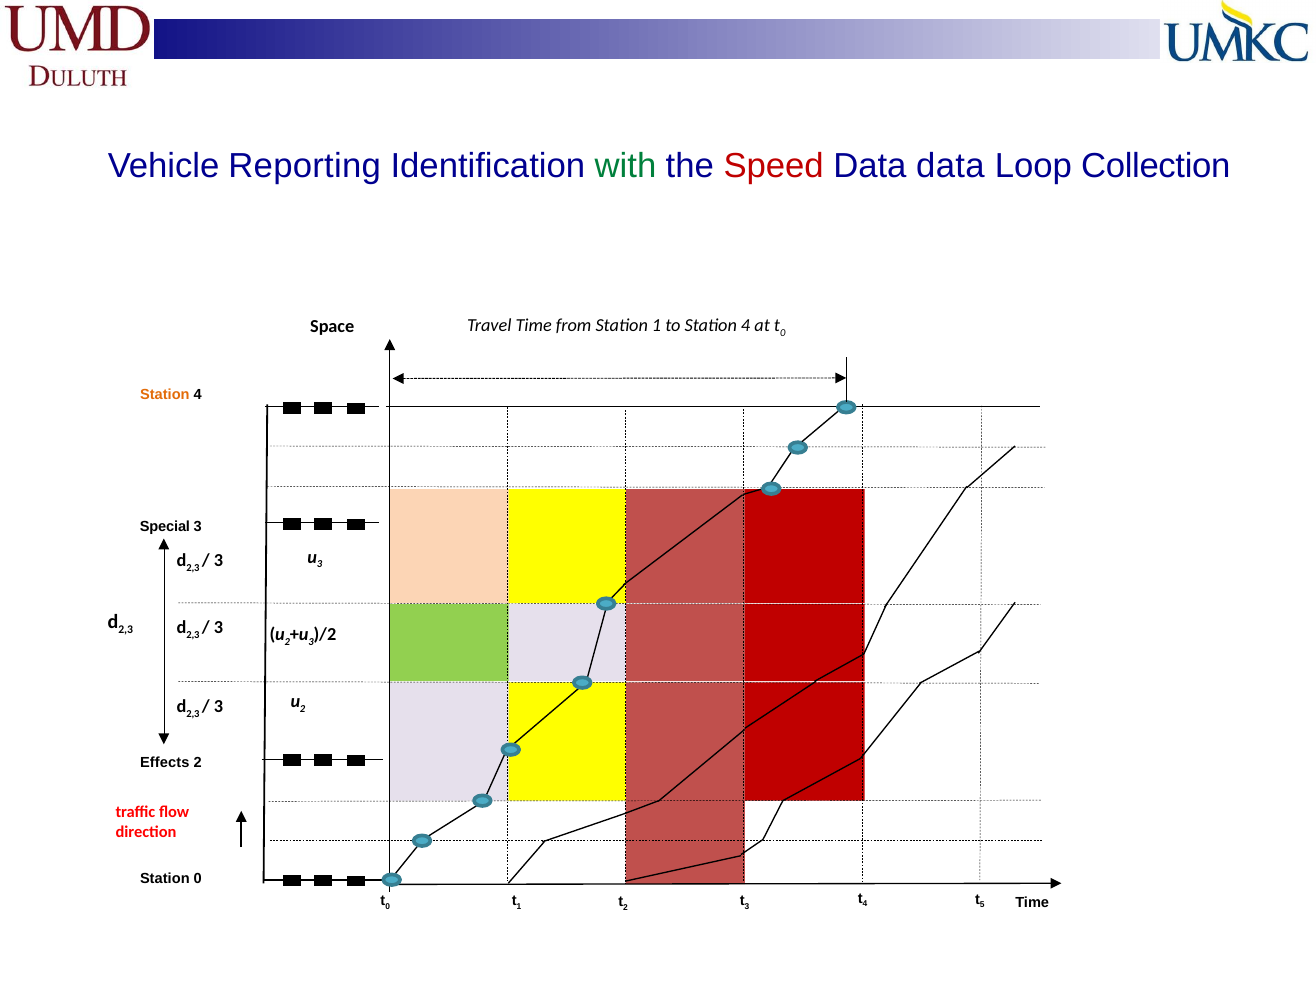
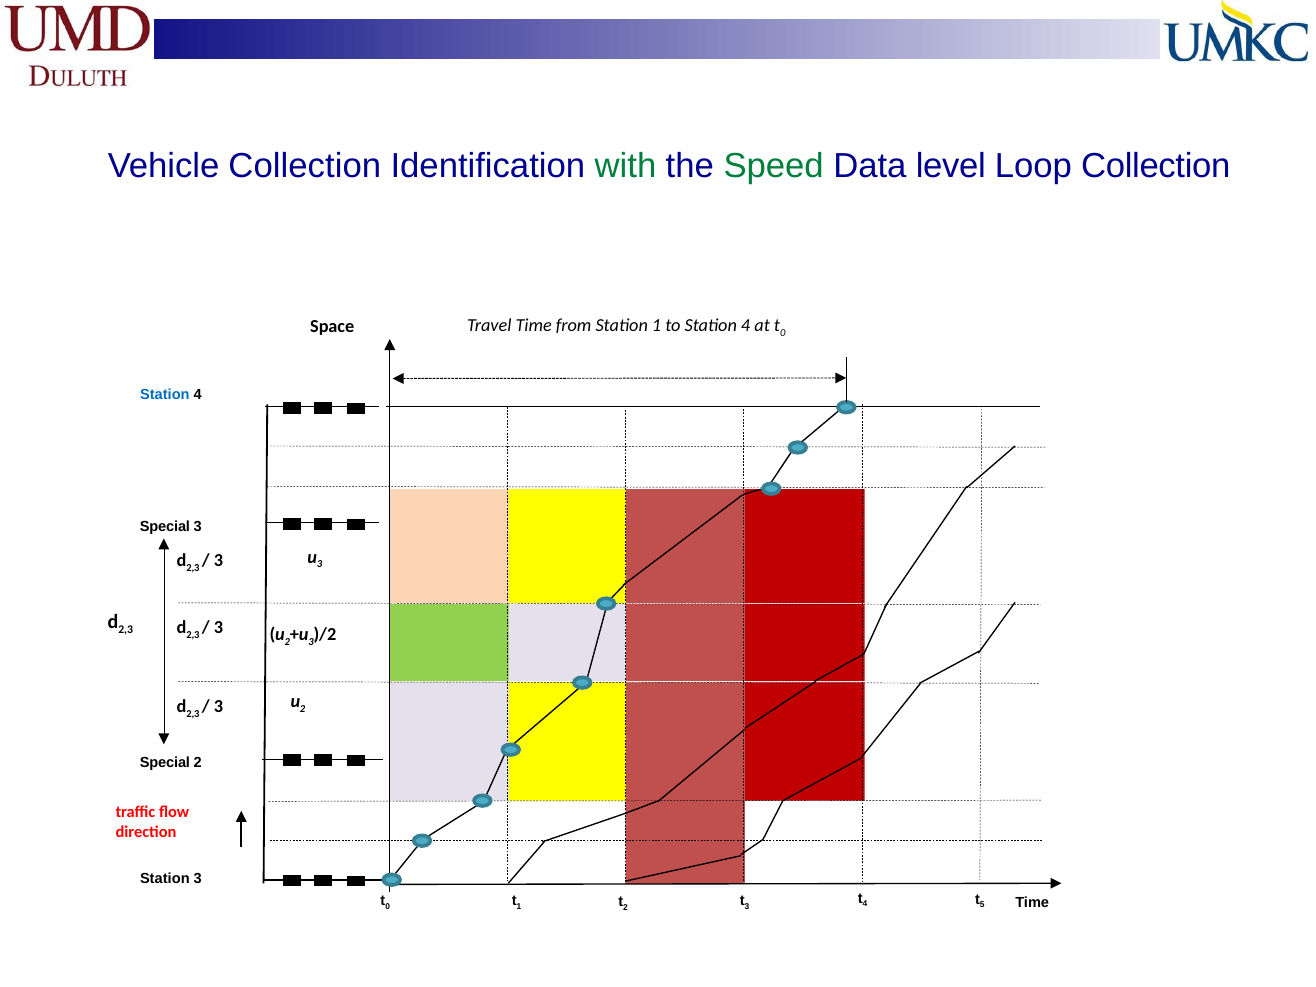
Vehicle Reporting: Reporting -> Collection
Speed colour: red -> green
Data data: data -> level
Station at (165, 395) colour: orange -> blue
Effects at (165, 763): Effects -> Special
Station 0: 0 -> 3
